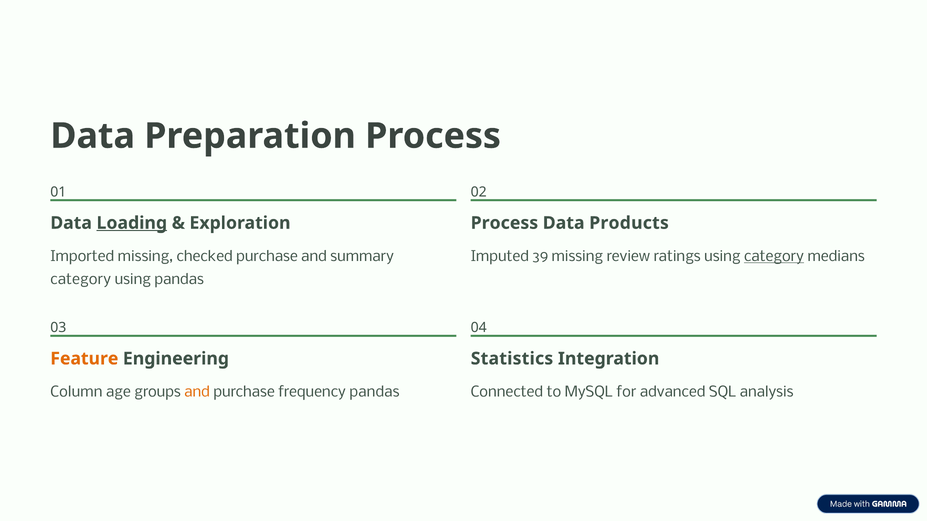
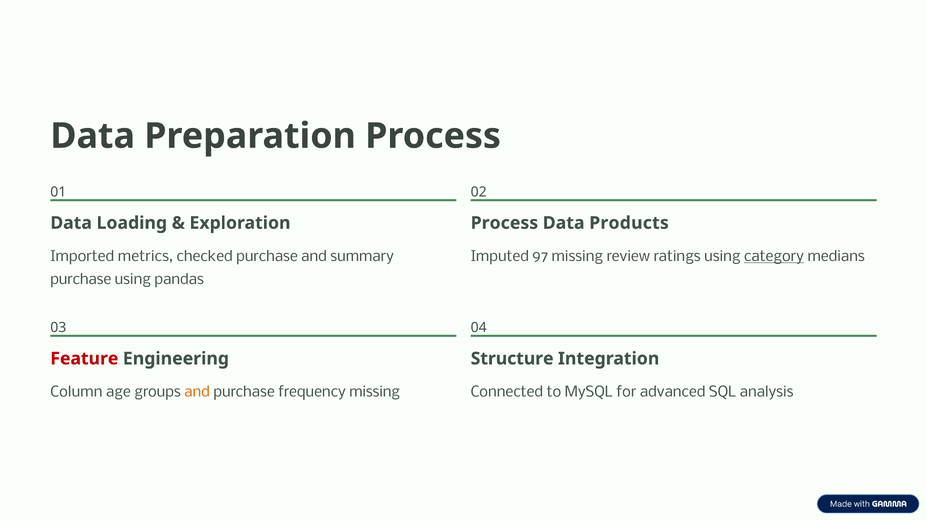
Loading underline: present -> none
Imported missing: missing -> metrics
39: 39 -> 97
category at (81, 280): category -> purchase
Feature colour: orange -> red
Statistics: Statistics -> Structure
frequency pandas: pandas -> missing
